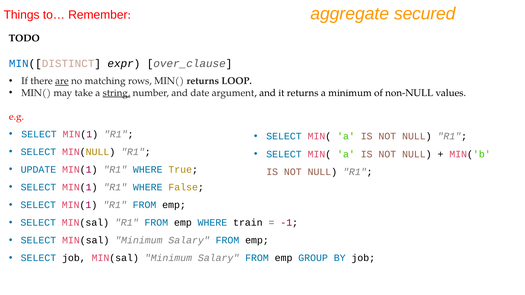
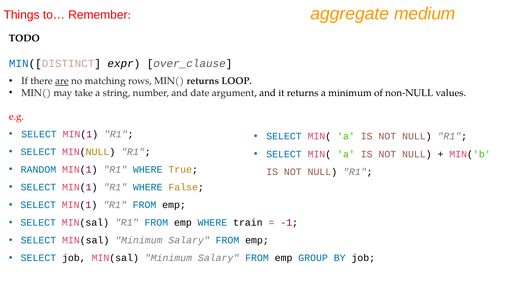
secured: secured -> medium
string underline: present -> none
UPDATE: UPDATE -> RANDOM
